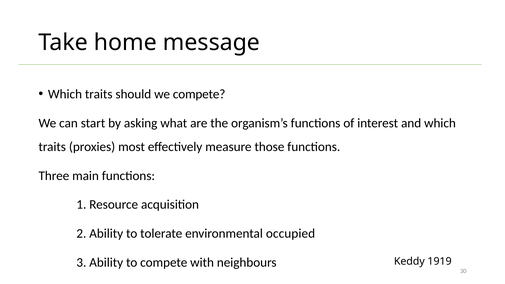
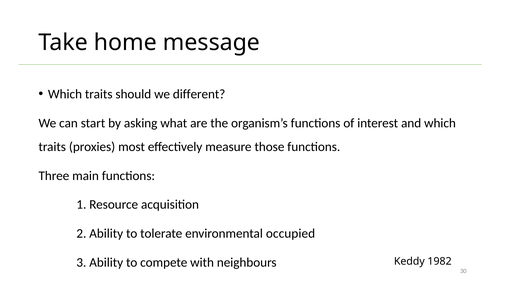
we compete: compete -> different
1919: 1919 -> 1982
